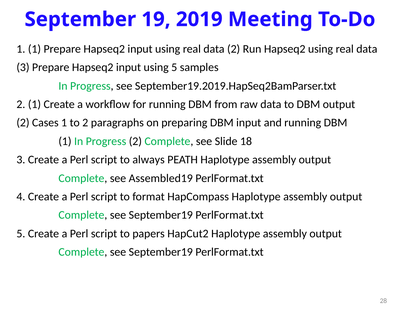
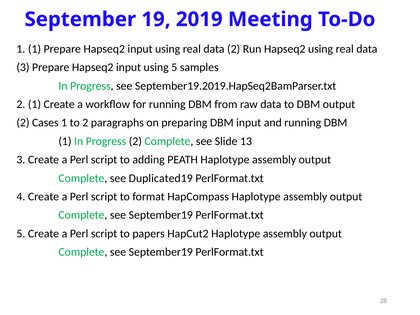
18: 18 -> 13
always: always -> adding
Assembled19: Assembled19 -> Duplicated19
